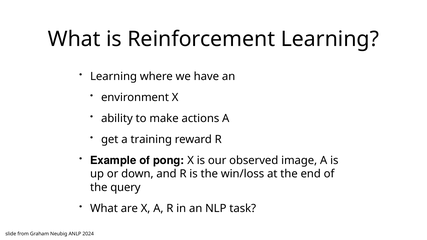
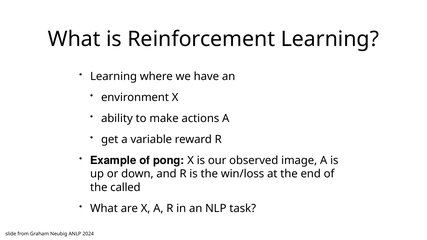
training: training -> variable
query: query -> called
